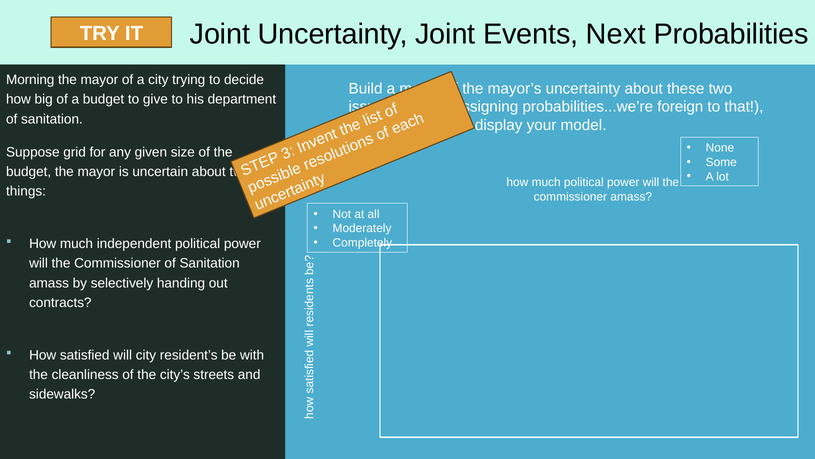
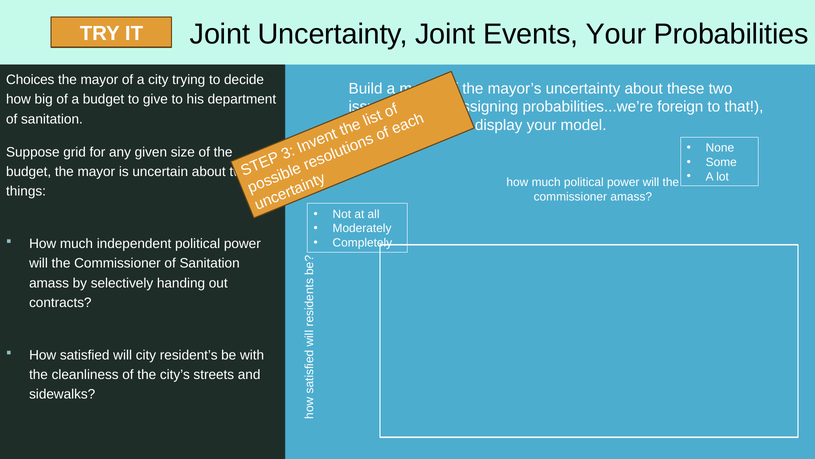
Events Next: Next -> Your
Morning: Morning -> Choices
